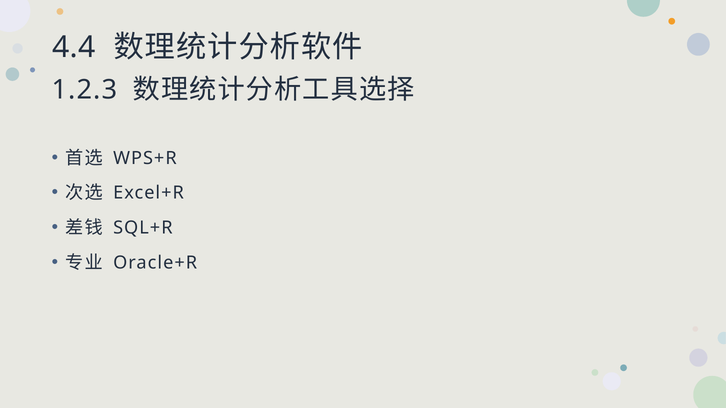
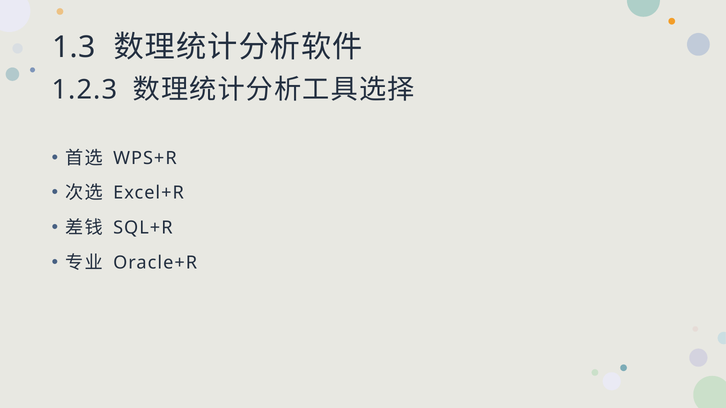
4.4: 4.4 -> 1.3
